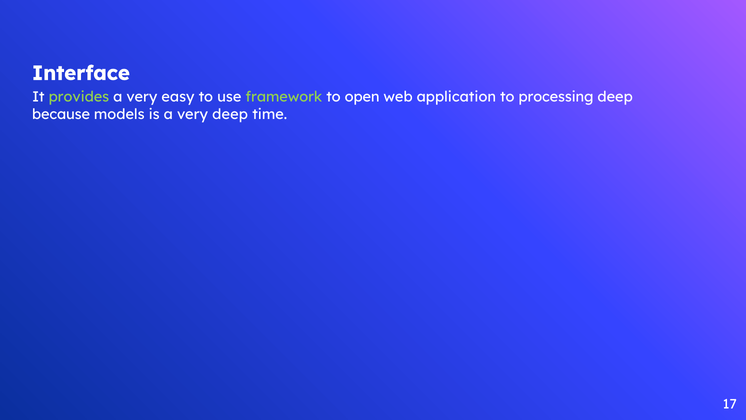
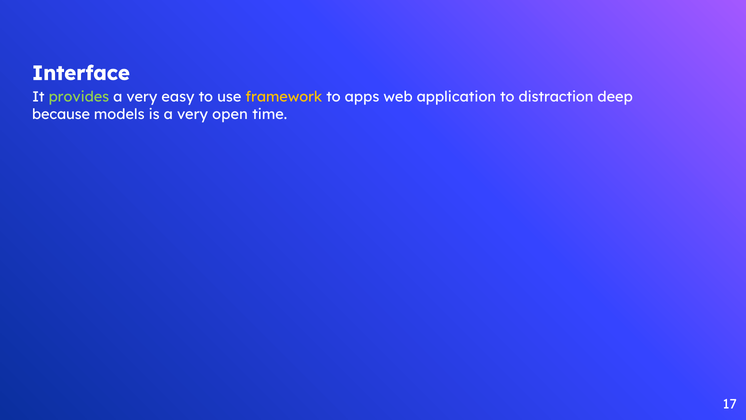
framework colour: light green -> yellow
open: open -> apps
processing: processing -> distraction
very deep: deep -> open
